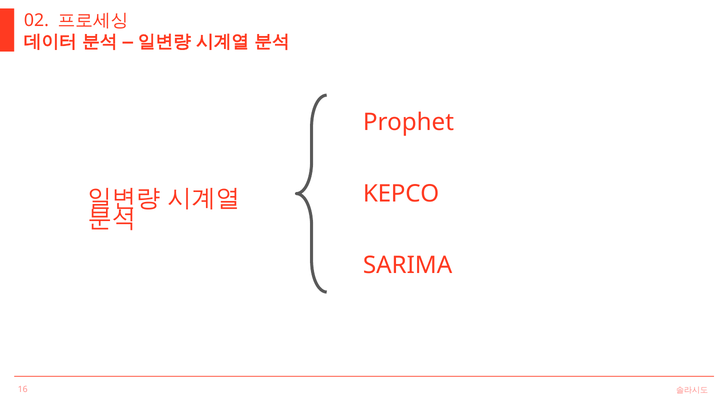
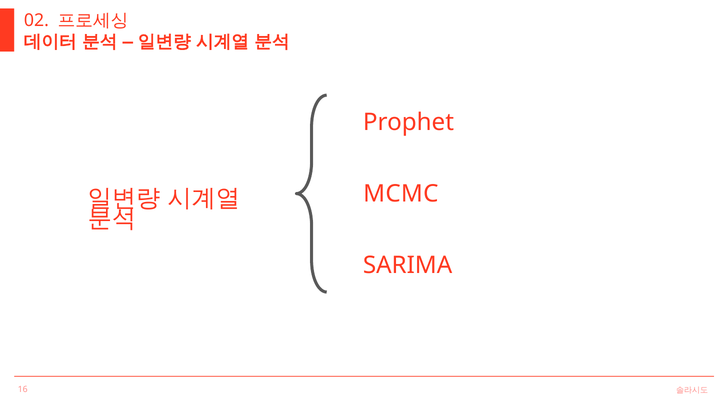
KEPCO: KEPCO -> MCMC
